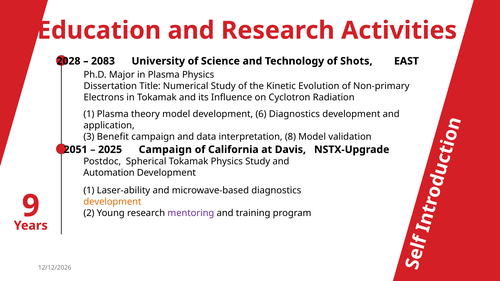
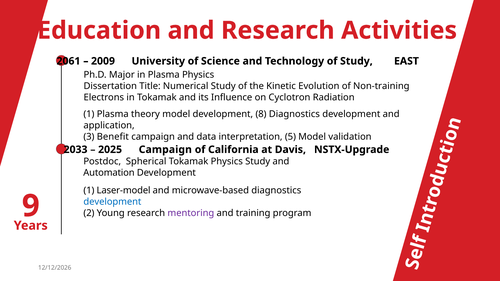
2028: 2028 -> 2061
2083: 2083 -> 2009
of Shots: Shots -> Study
Non-primary: Non-primary -> Non-training
6: 6 -> 8
8: 8 -> 5
2051: 2051 -> 2033
Laser-ability: Laser-ability -> Laser-model
development at (112, 202) colour: orange -> blue
